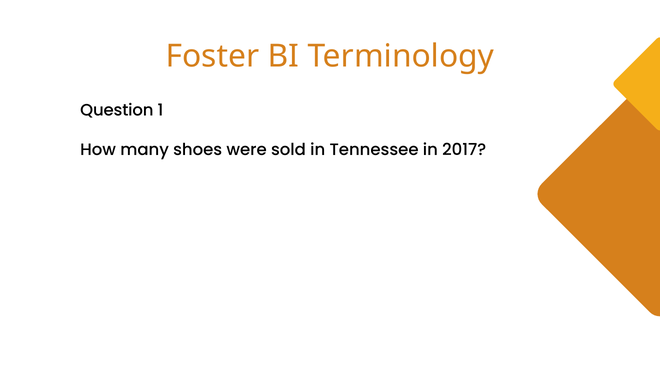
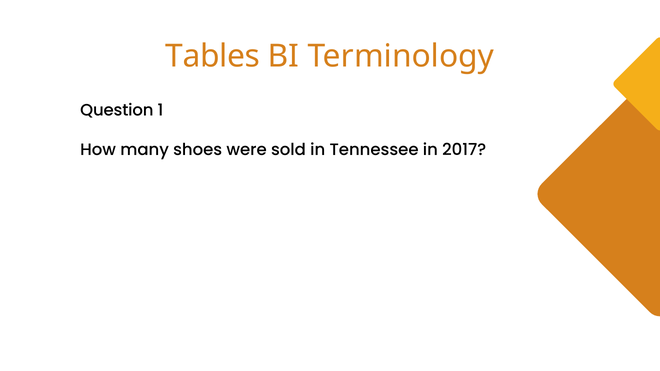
Foster: Foster -> Tables
